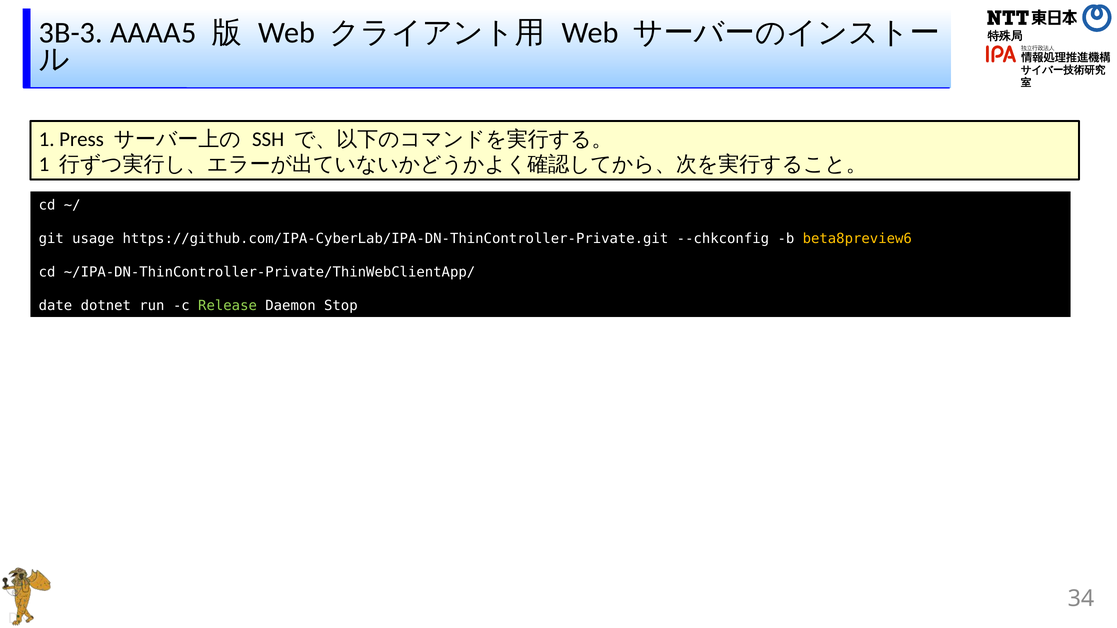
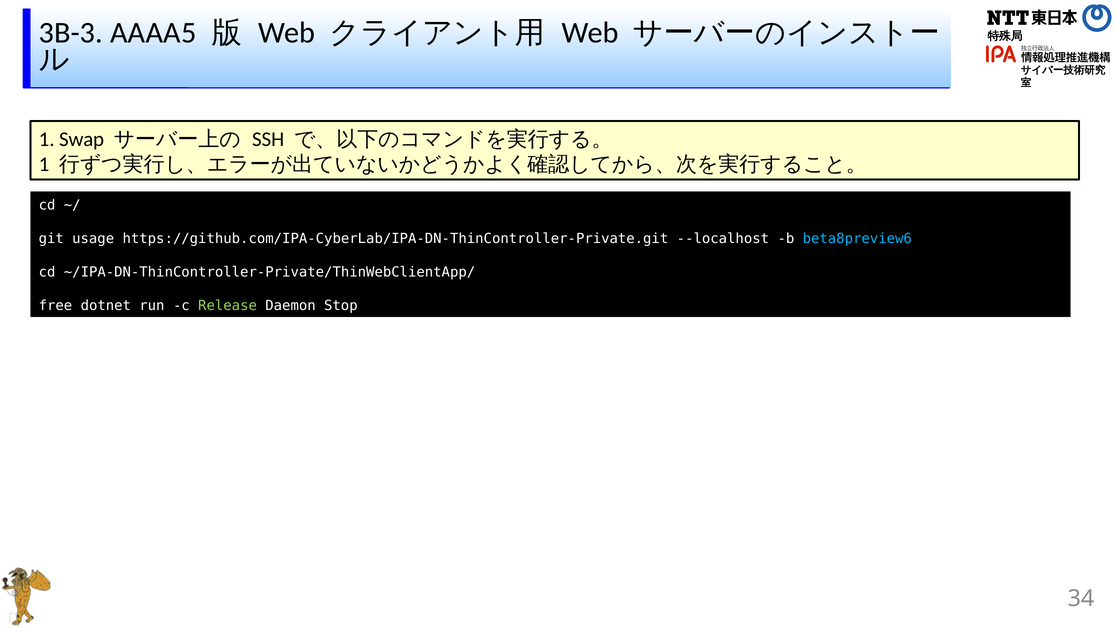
Press: Press -> Swap
--chkconfig: --chkconfig -> --localhost
beta8preview6 colour: yellow -> light blue
date: date -> free
